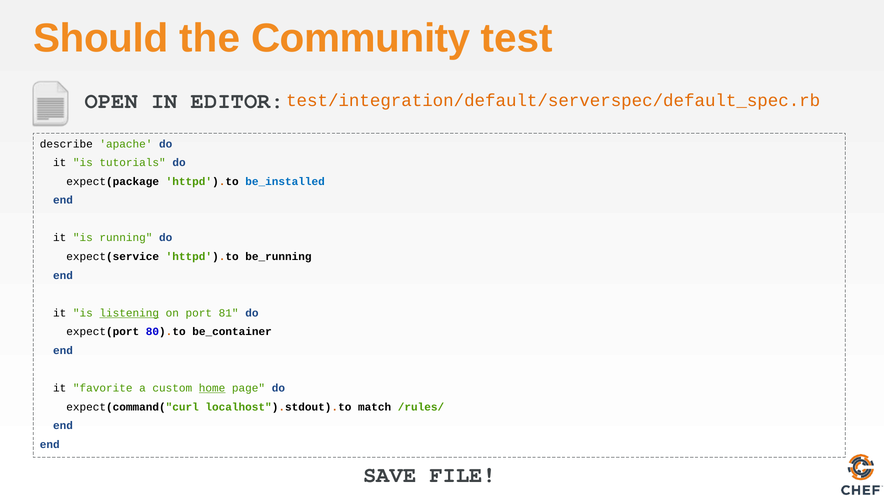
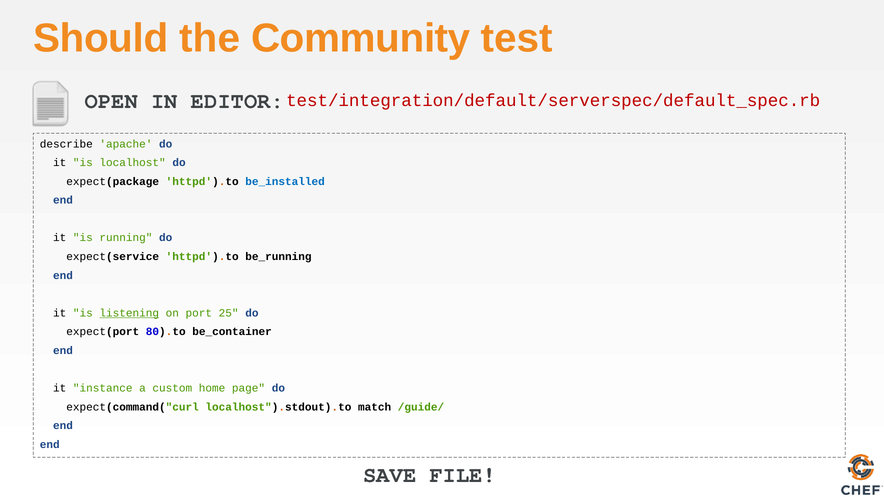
test/integration/default/serverspec/default_spec.rb colour: orange -> red
tutorials: tutorials -> localhost
81: 81 -> 25
favorite: favorite -> instance
home underline: present -> none
/rules/: /rules/ -> /guide/
